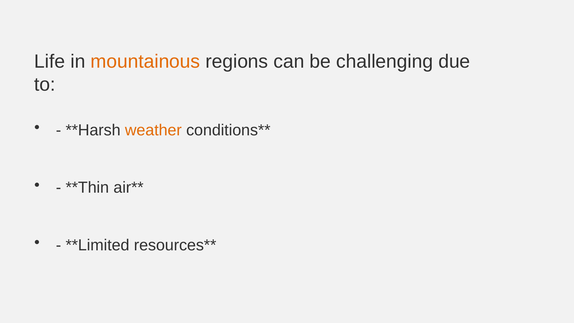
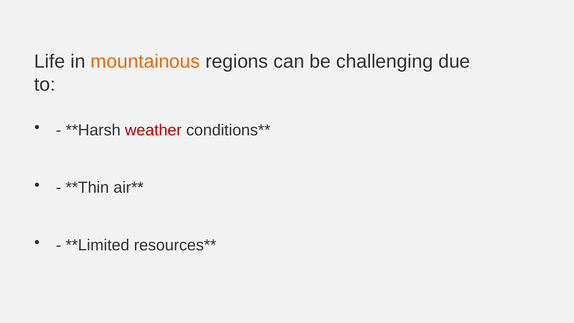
weather colour: orange -> red
